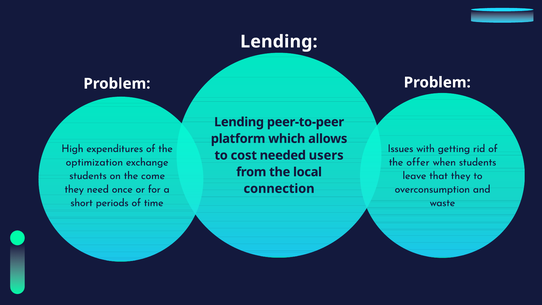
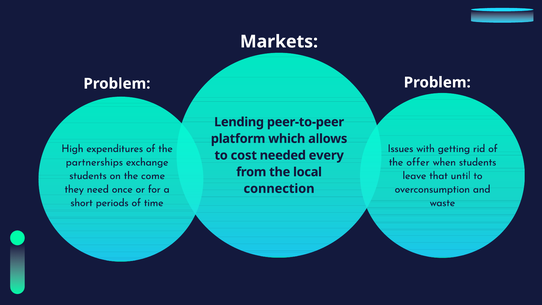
Lending at (279, 42): Lending -> Markets
users: users -> every
optimization: optimization -> partnerships
that they: they -> until
